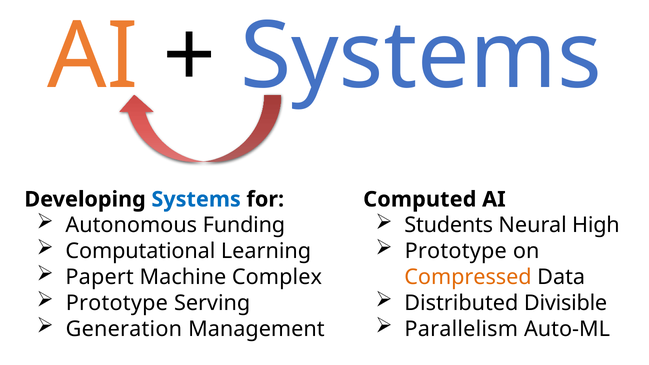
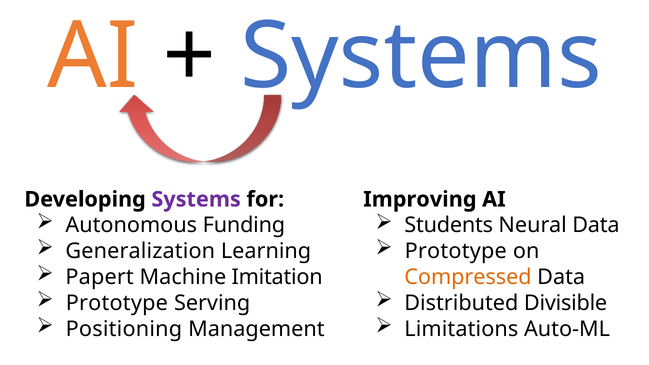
Systems at (196, 199) colour: blue -> purple
Computed: Computed -> Improving
Neural High: High -> Data
Computational: Computational -> Generalization
Complex: Complex -> Imitation
Generation: Generation -> Positioning
Parallelism: Parallelism -> Limitations
